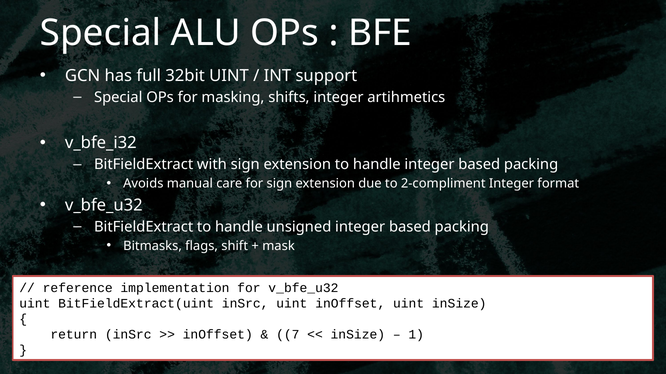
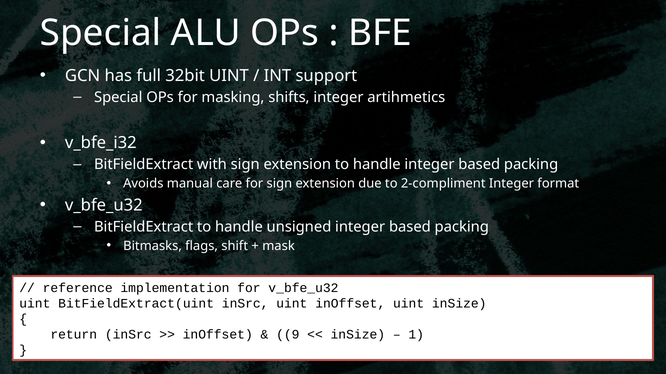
7: 7 -> 9
